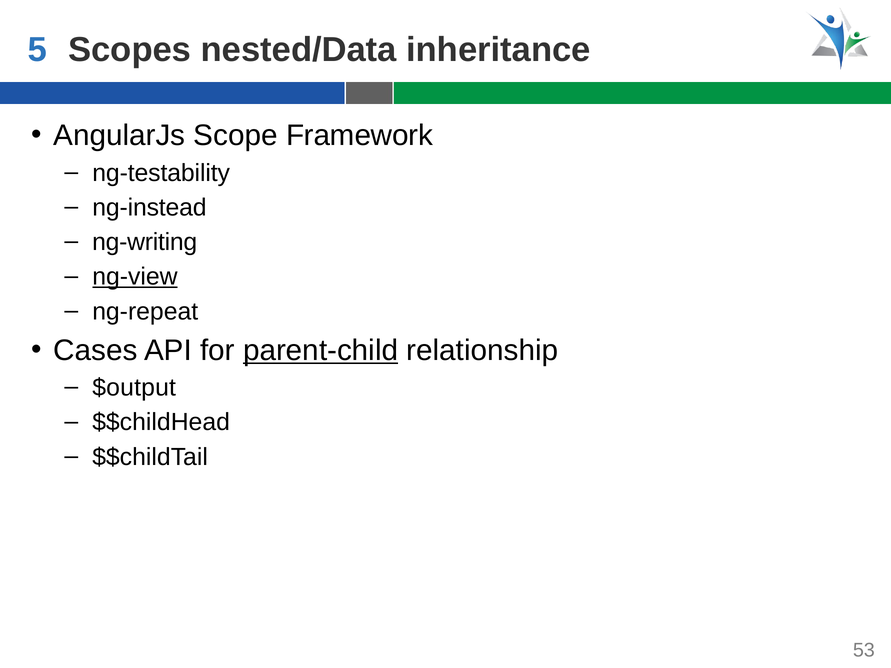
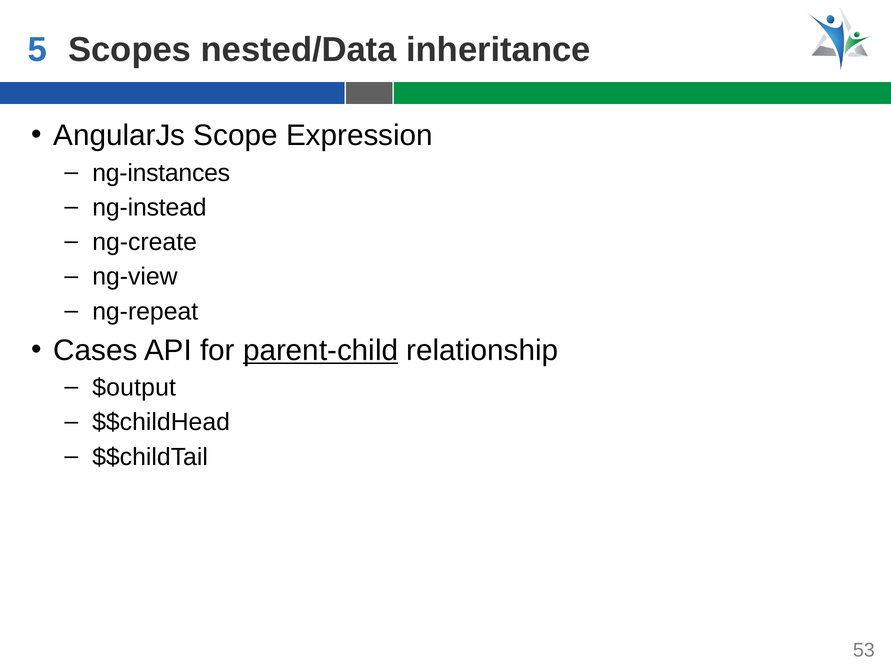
Framework: Framework -> Expression
ng-testability: ng-testability -> ng-instances
ng-writing: ng-writing -> ng-create
ng-view underline: present -> none
